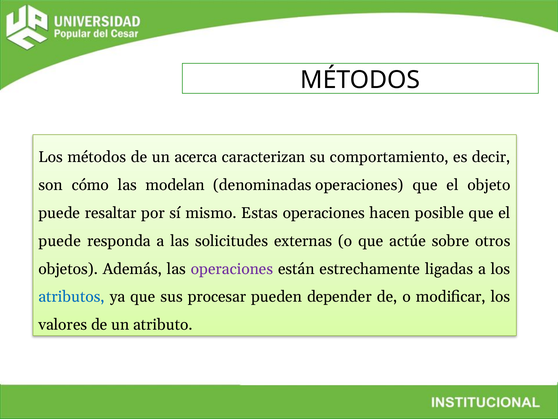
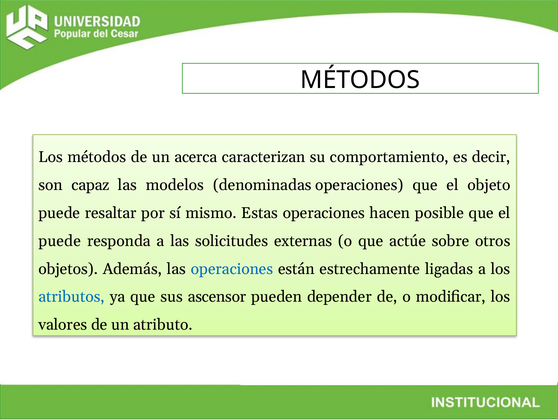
cómo: cómo -> capaz
modelan: modelan -> modelos
operaciones at (232, 269) colour: purple -> blue
procesar: procesar -> ascensor
